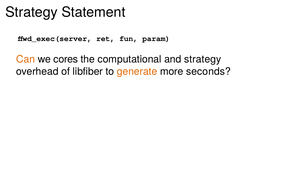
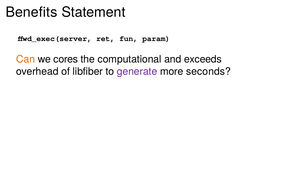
Strategy at (31, 12): Strategy -> Benefits
and strategy: strategy -> exceeds
generate colour: orange -> purple
